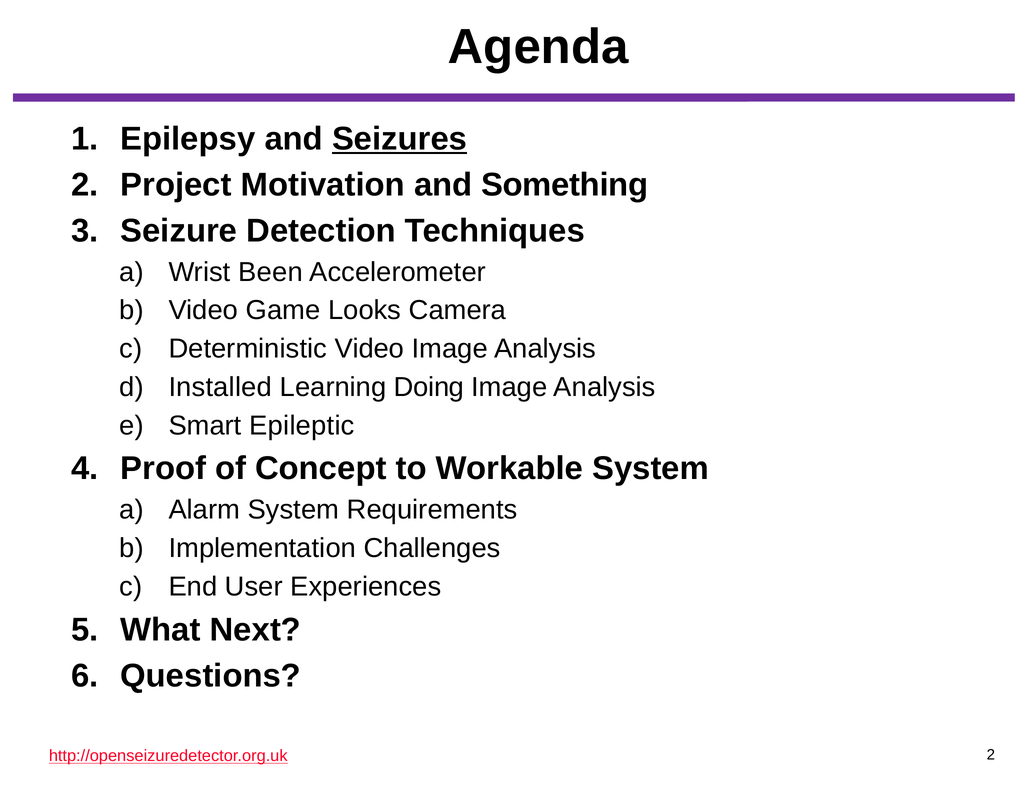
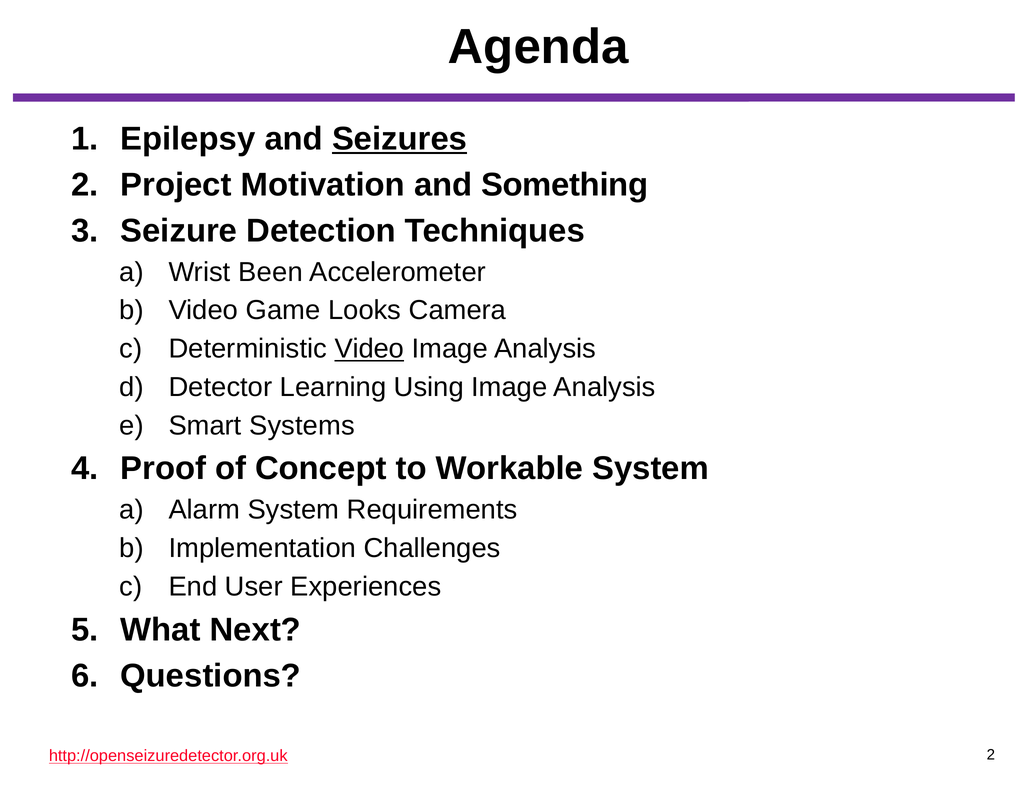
Video at (369, 349) underline: none -> present
Installed: Installed -> Detector
Doing: Doing -> Using
Epileptic: Epileptic -> Systems
